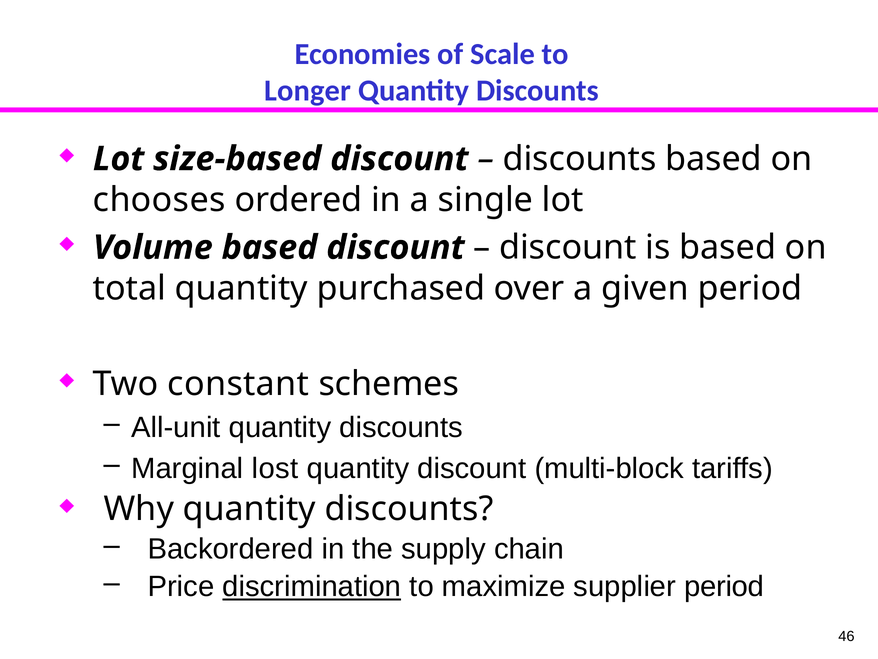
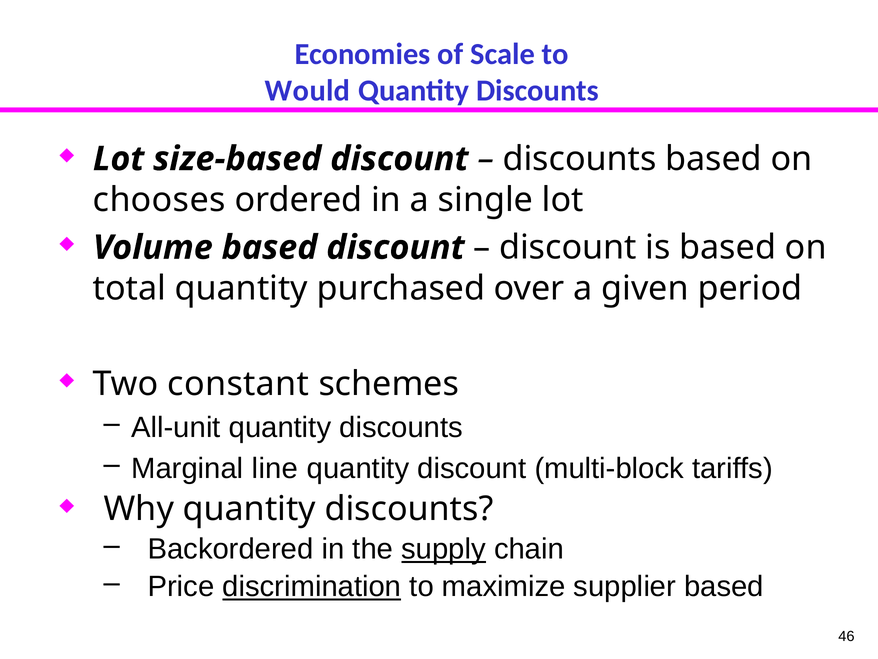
Longer: Longer -> Would
lost: lost -> line
supply underline: none -> present
supplier period: period -> based
